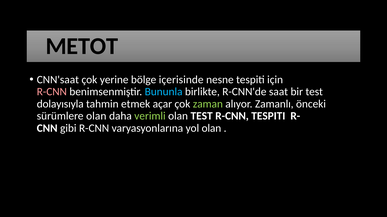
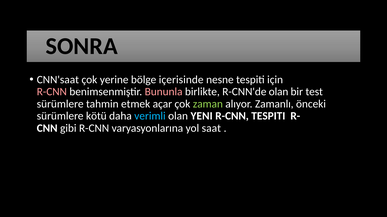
METOT: METOT -> SONRA
Bununla colour: light blue -> pink
R-CNN'de saat: saat -> olan
dolayısıyla at (60, 104): dolayısıyla -> sürümlere
sürümlere olan: olan -> kötü
verimli colour: light green -> light blue
olan TEST: TEST -> YENI
yol olan: olan -> saat
